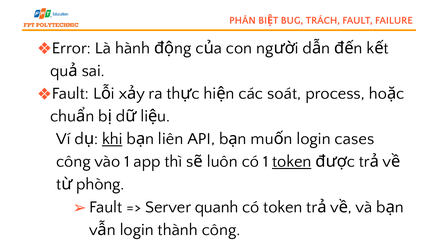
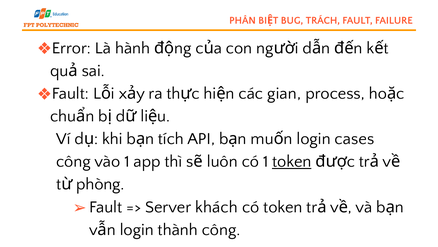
soát: soát -> gian
khi underline: present -> none
liên: liên -> tích
quanh: quanh -> khách
